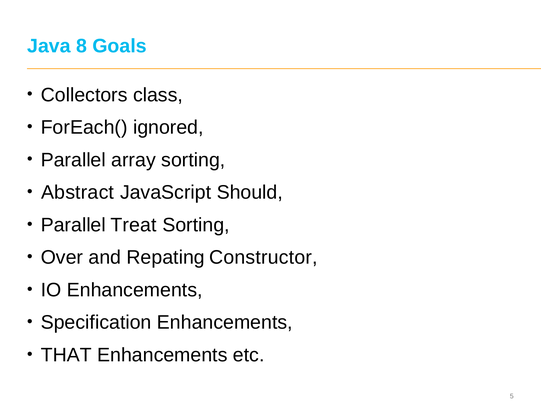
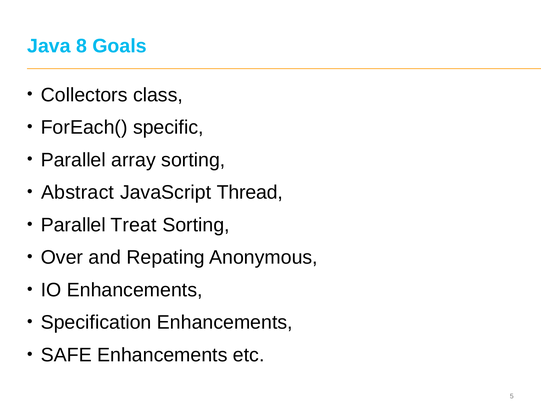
ignored: ignored -> specific
Should: Should -> Thread
Constructor: Constructor -> Anonymous
THAT: THAT -> SAFE
